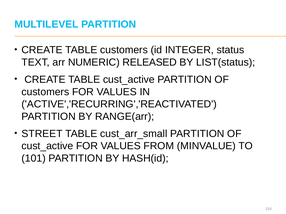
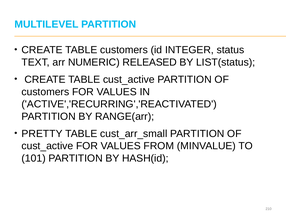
STREET: STREET -> PRETTY
